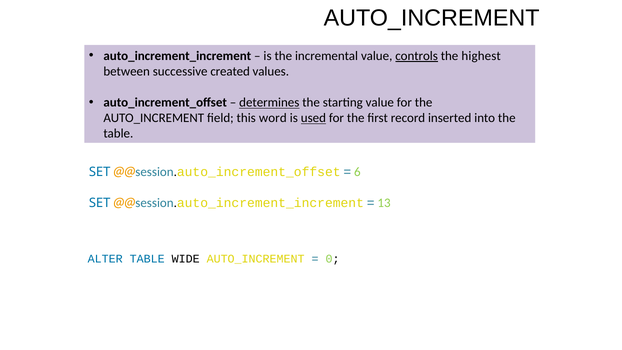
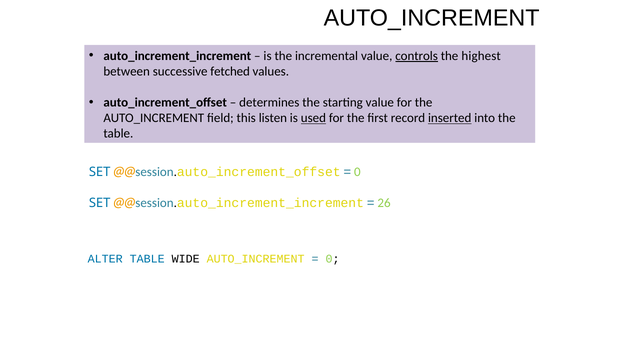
created: created -> fetched
determines underline: present -> none
word: word -> listen
inserted underline: none -> present
6 at (357, 172): 6 -> 0
13: 13 -> 26
